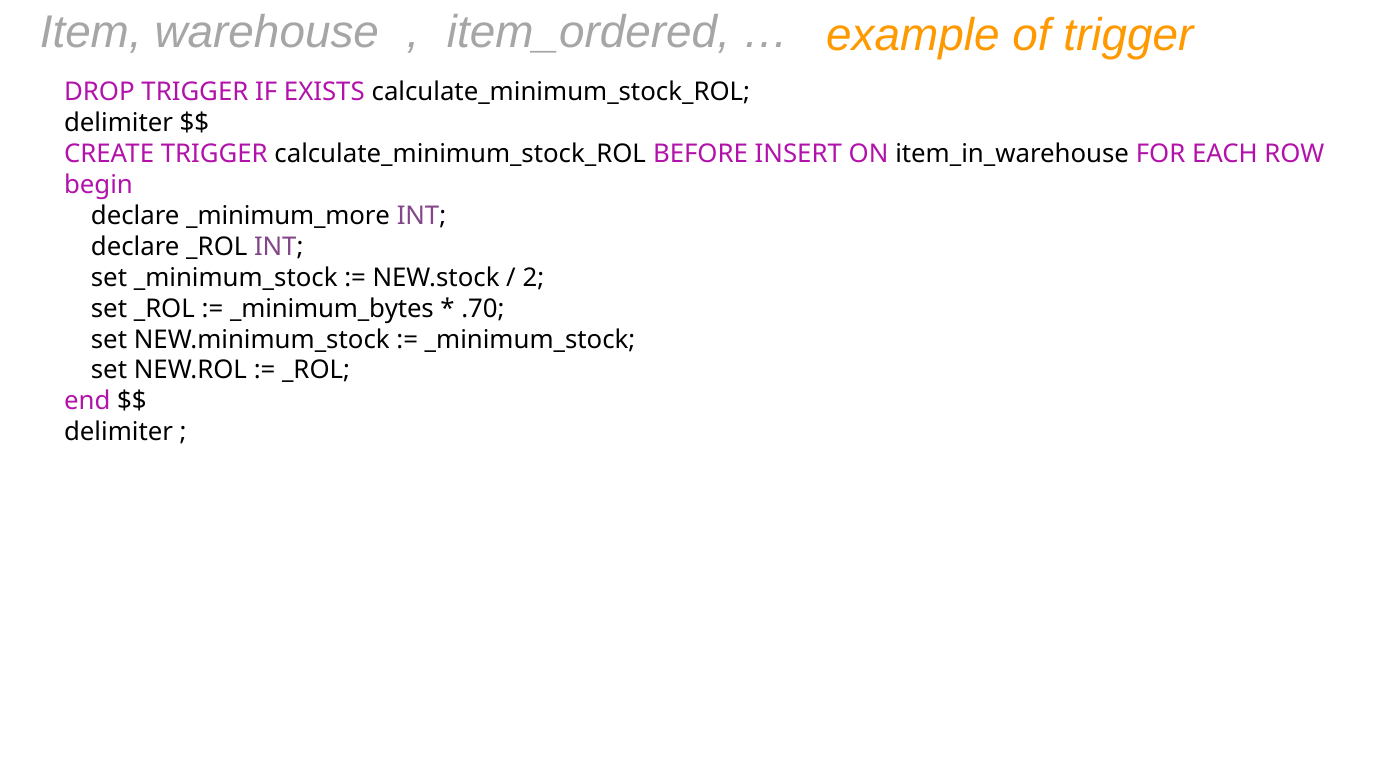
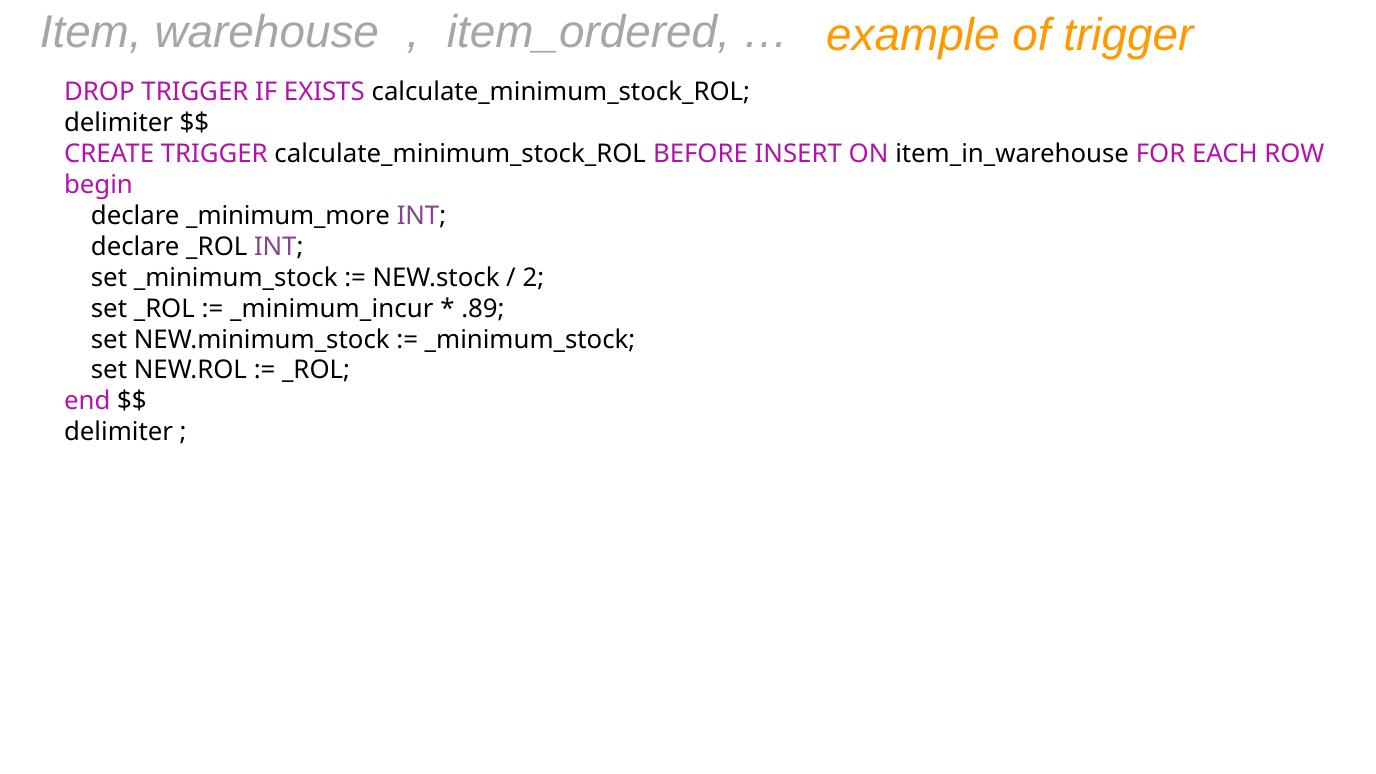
_minimum_bytes: _minimum_bytes -> _minimum_incur
.70: .70 -> .89
